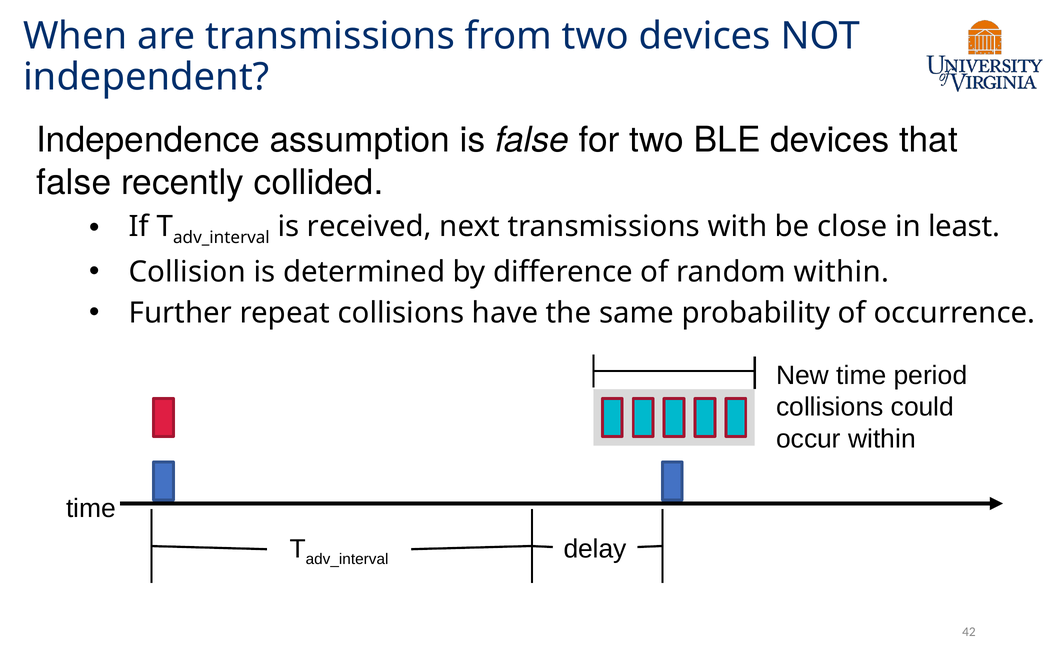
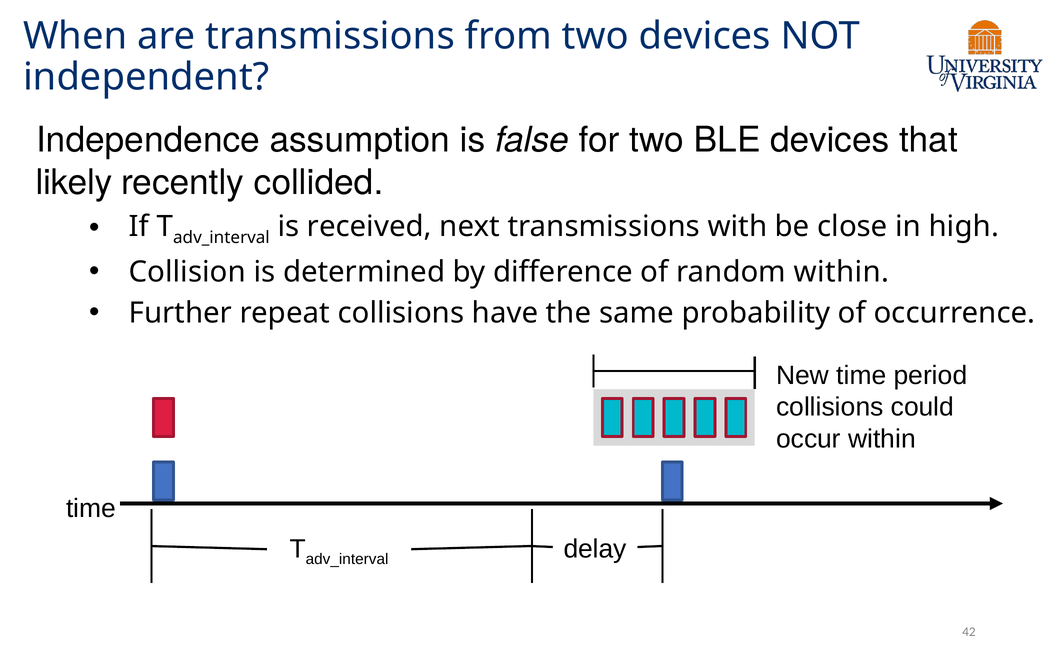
false at (74, 182): false -> likely
least: least -> high
